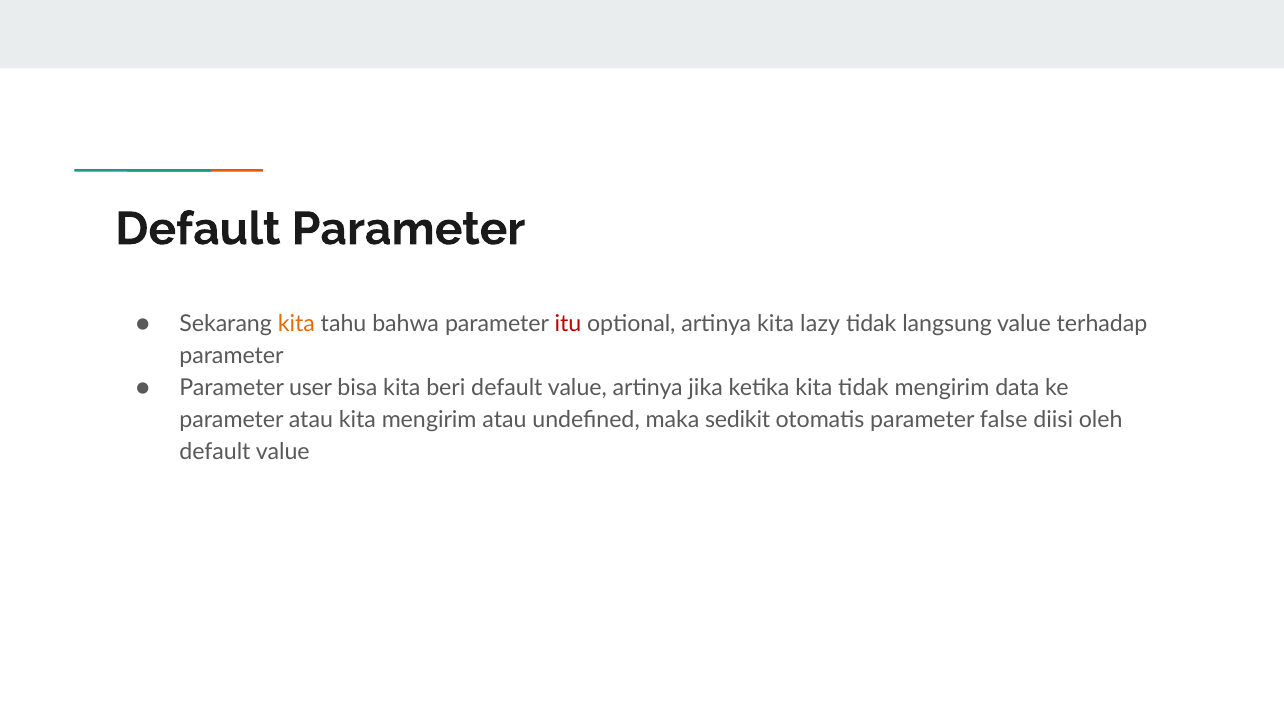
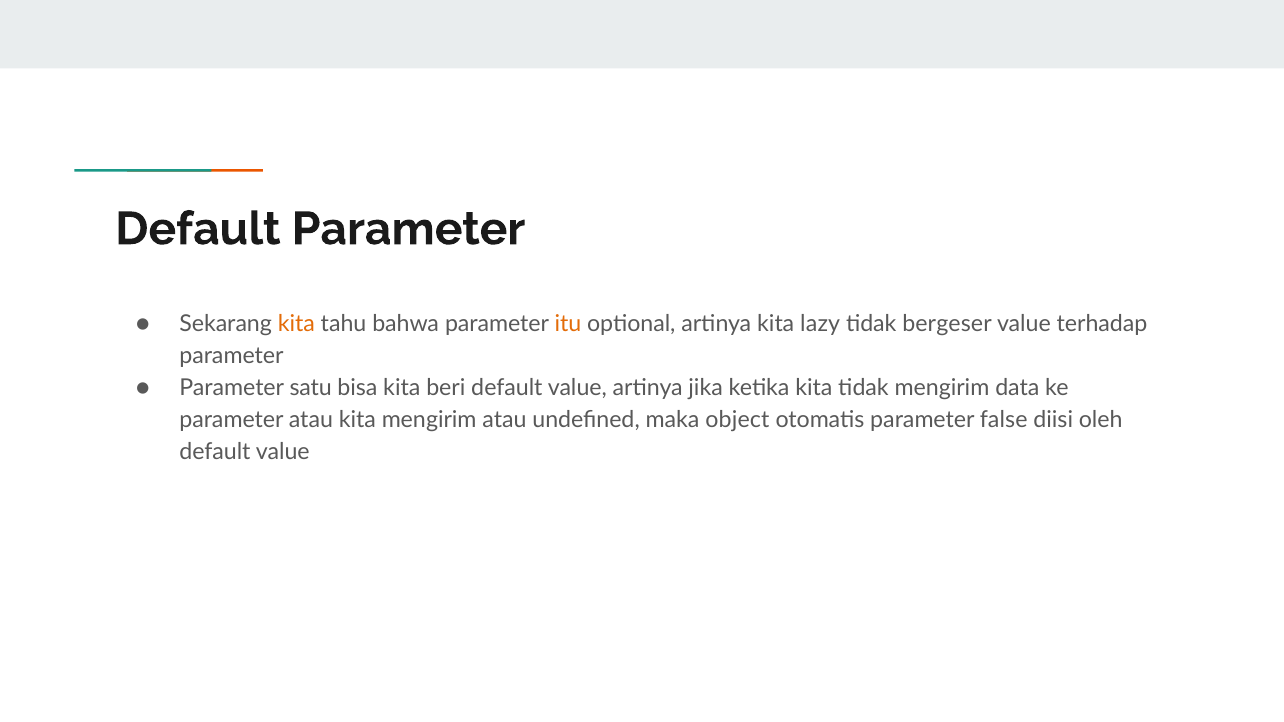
itu colour: red -> orange
langsung: langsung -> bergeser
user: user -> satu
sedikit: sedikit -> object
